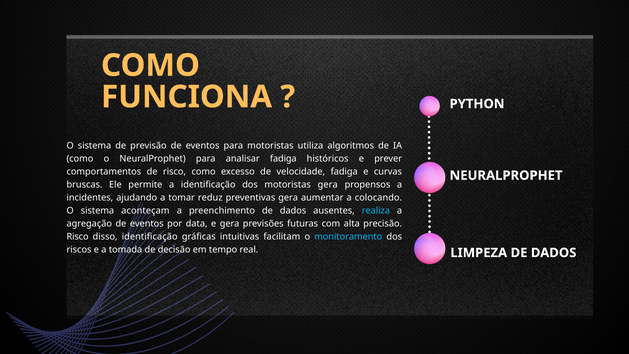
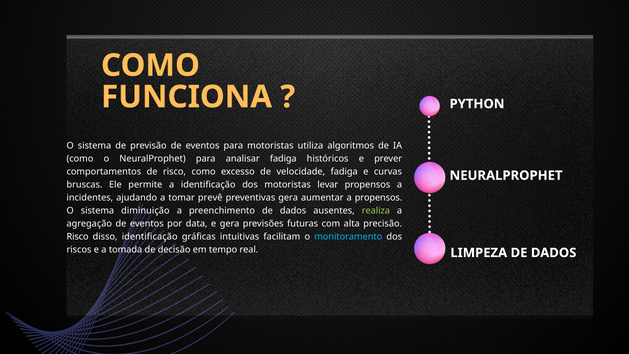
motoristas gera: gera -> levar
reduz: reduz -> prevê
a colocando: colocando -> propensos
aconteçam: aconteçam -> diminuição
realiza colour: light blue -> light green
